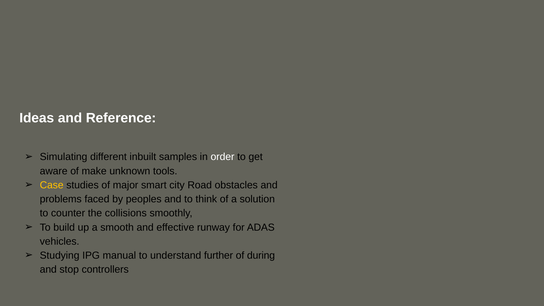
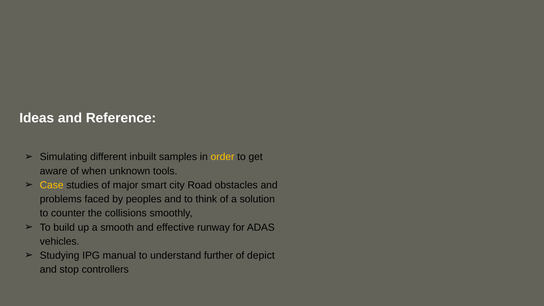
order colour: white -> yellow
make: make -> when
during: during -> depict
